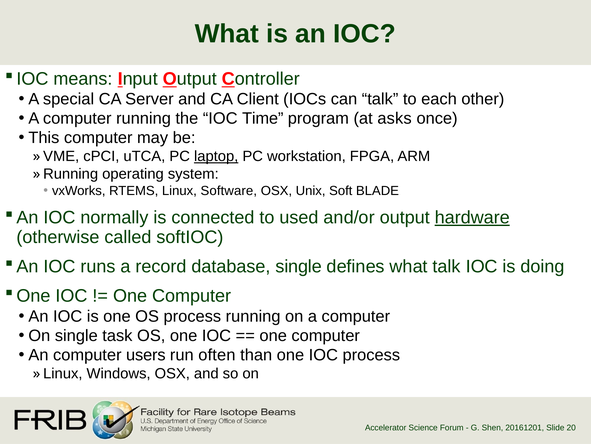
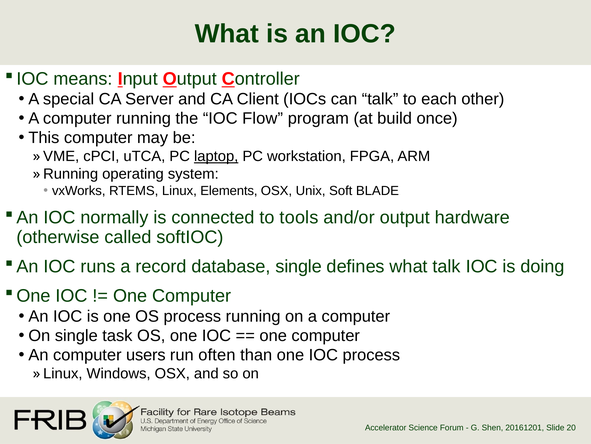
Time: Time -> Flow
asks: asks -> build
Software: Software -> Elements
used: used -> tools
hardware underline: present -> none
